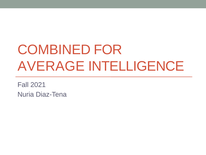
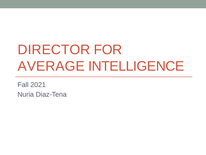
COMBINED: COMBINED -> DIRECTOR
